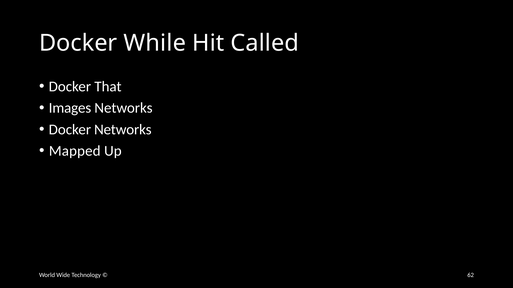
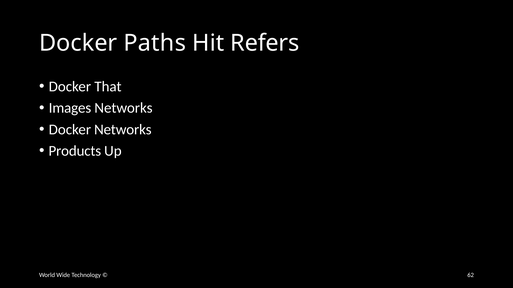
While: While -> Paths
Called: Called -> Refers
Mapped: Mapped -> Products
